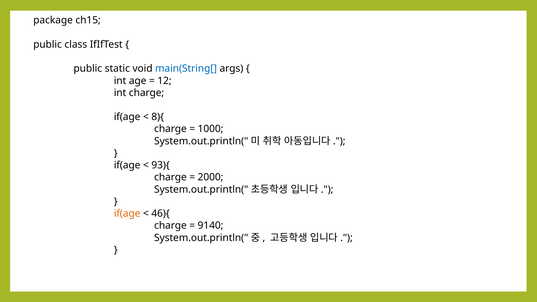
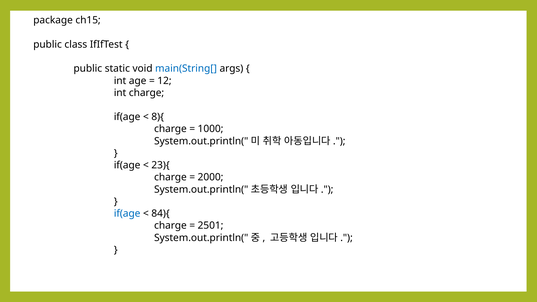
93){: 93){ -> 23){
if(age at (127, 214) colour: orange -> blue
46){: 46){ -> 84){
9140: 9140 -> 2501
